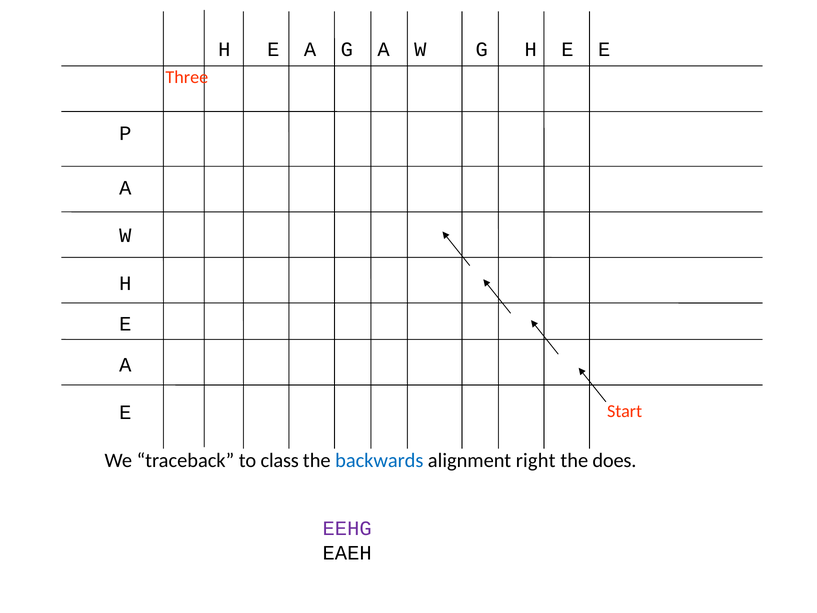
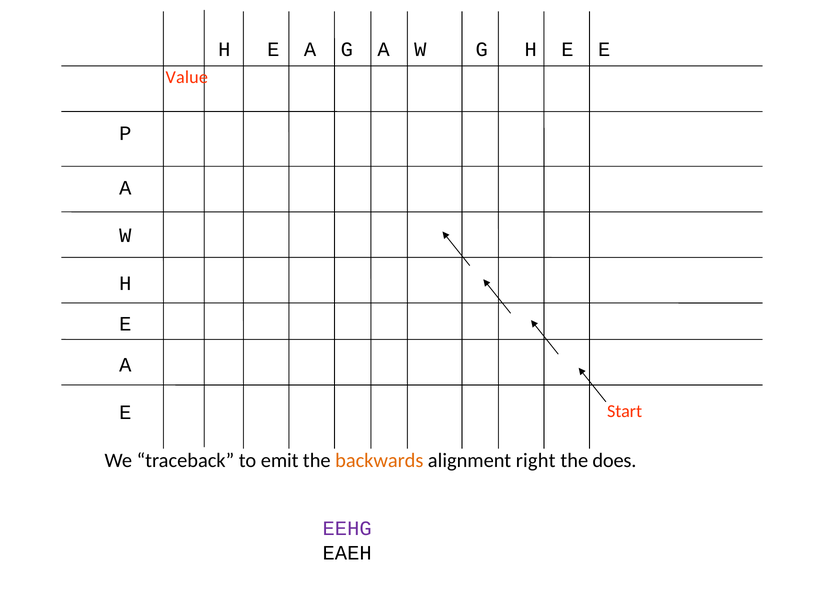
Three: Three -> Value
class: class -> emit
backwards colour: blue -> orange
